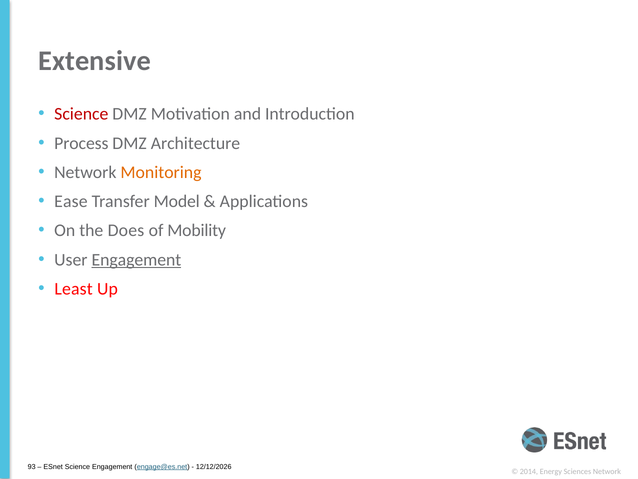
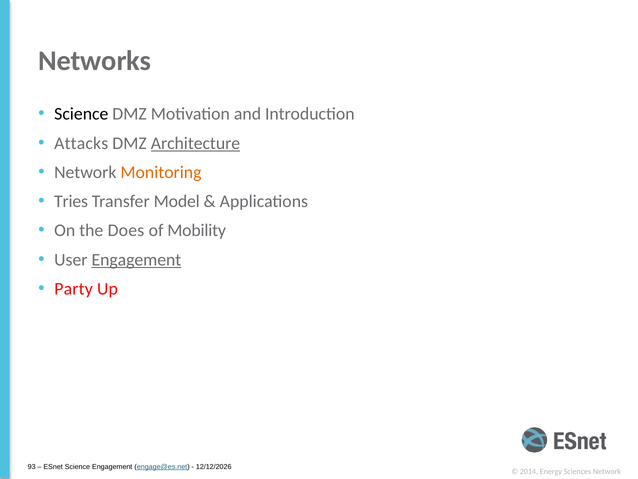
Extensive: Extensive -> Networks
Science at (81, 114) colour: red -> black
Process: Process -> Attacks
Architecture underline: none -> present
Ease: Ease -> Tries
Least: Least -> Party
